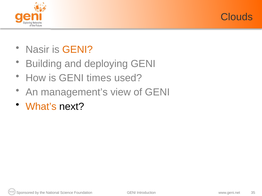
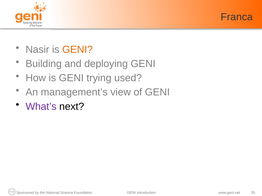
Clouds: Clouds -> Franca
times: times -> trying
What’s colour: orange -> purple
